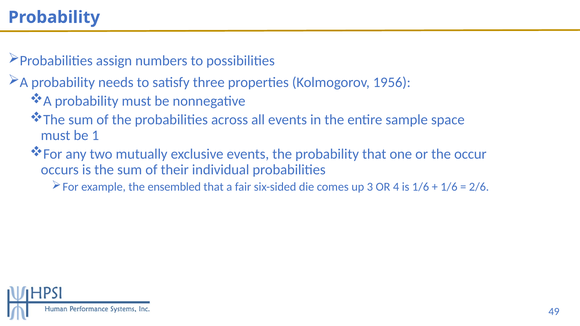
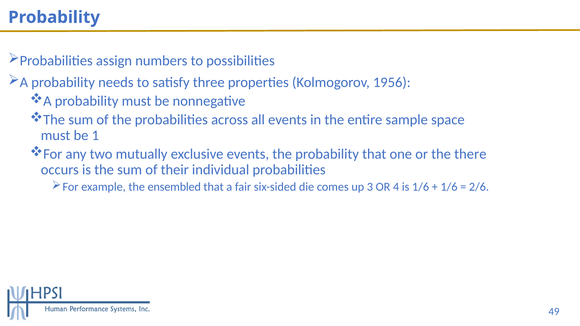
occur: occur -> there
